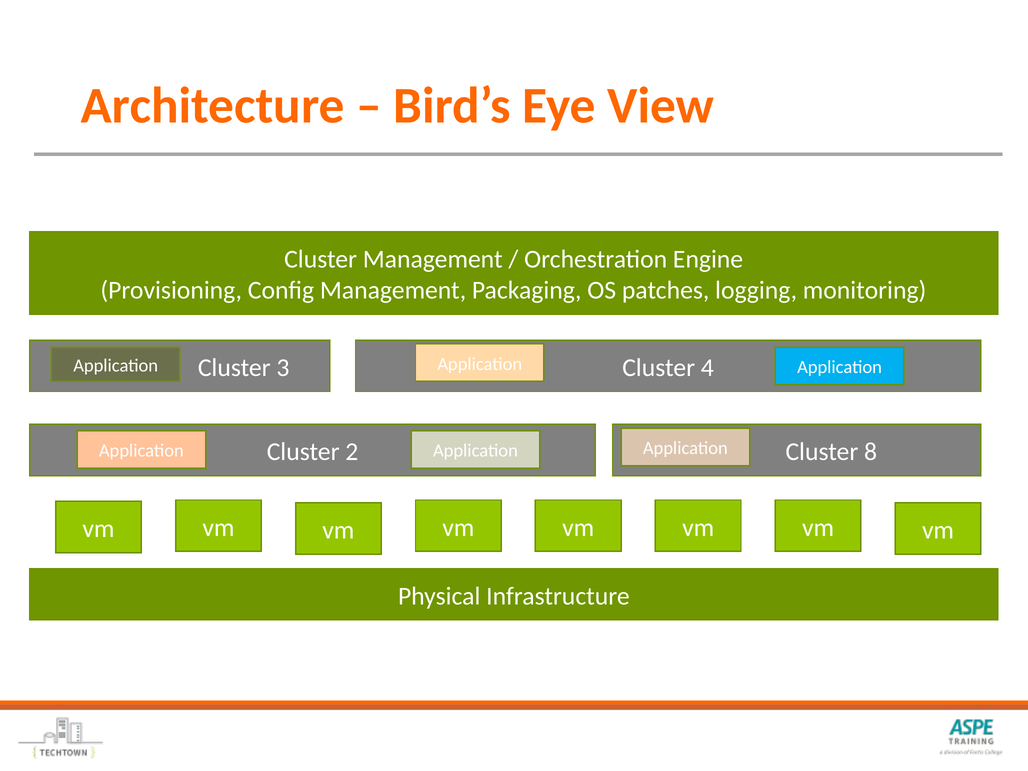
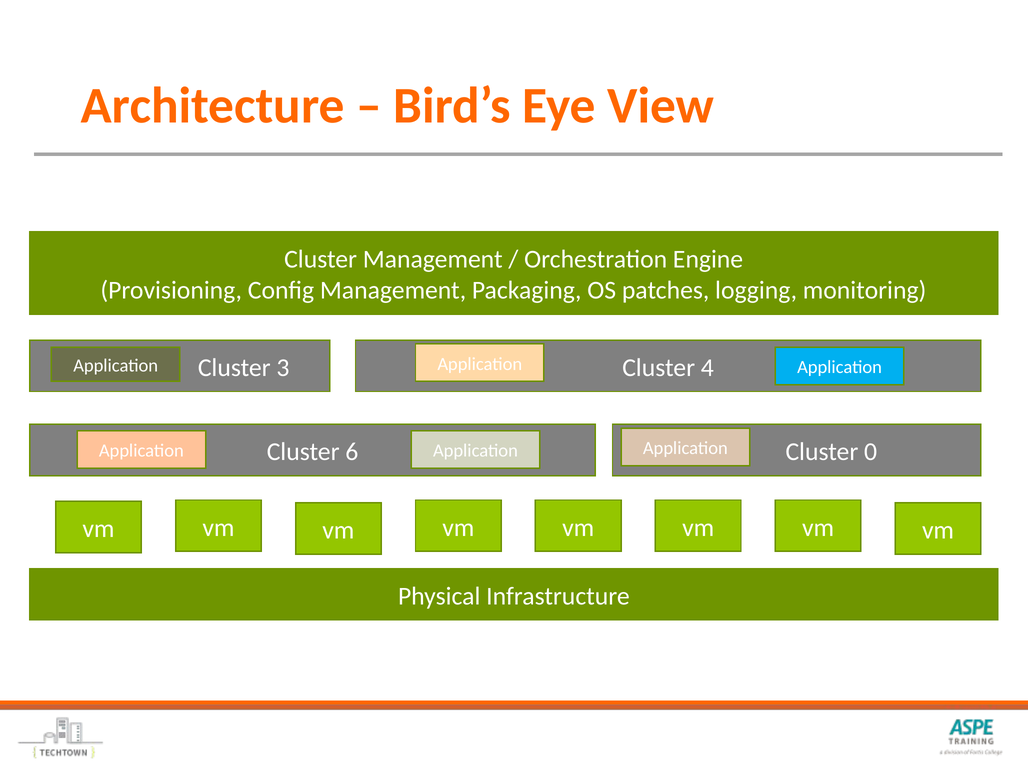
2: 2 -> 6
8: 8 -> 0
